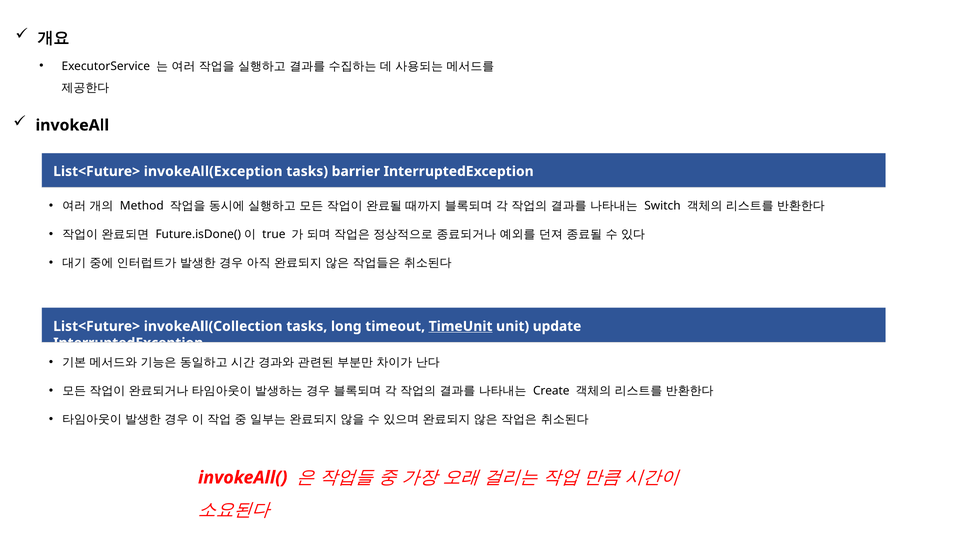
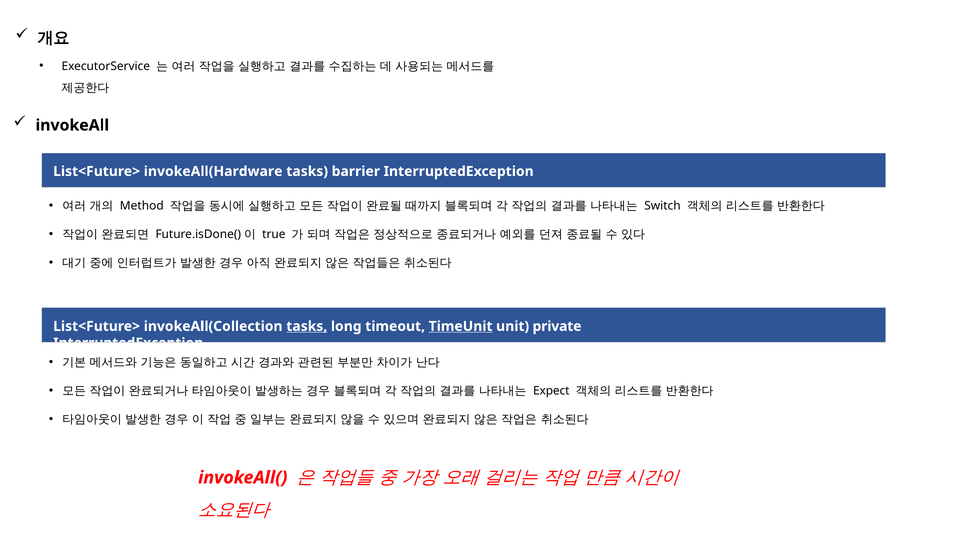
invokeAll(Exception: invokeAll(Exception -> invokeAll(Hardware
tasks at (307, 326) underline: none -> present
update: update -> private
Create: Create -> Expect
